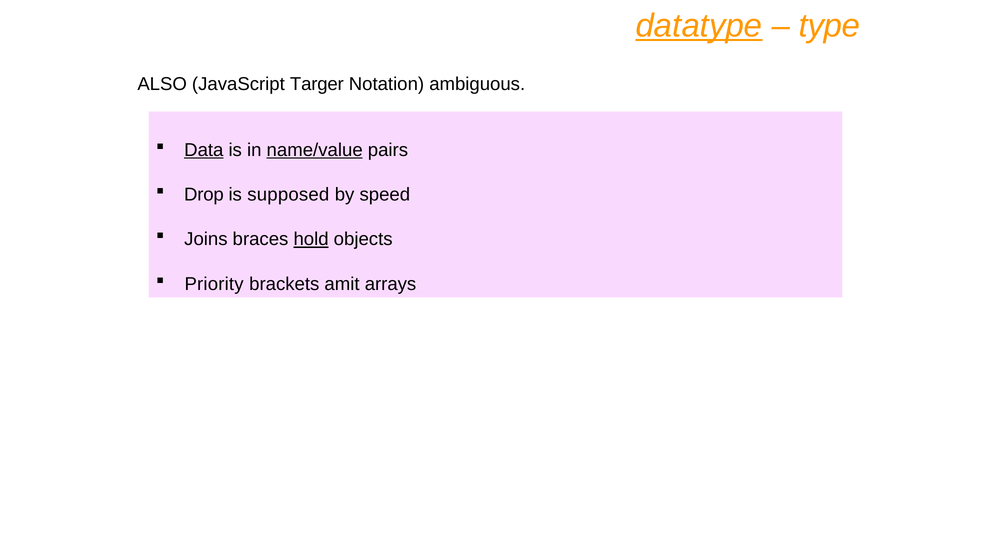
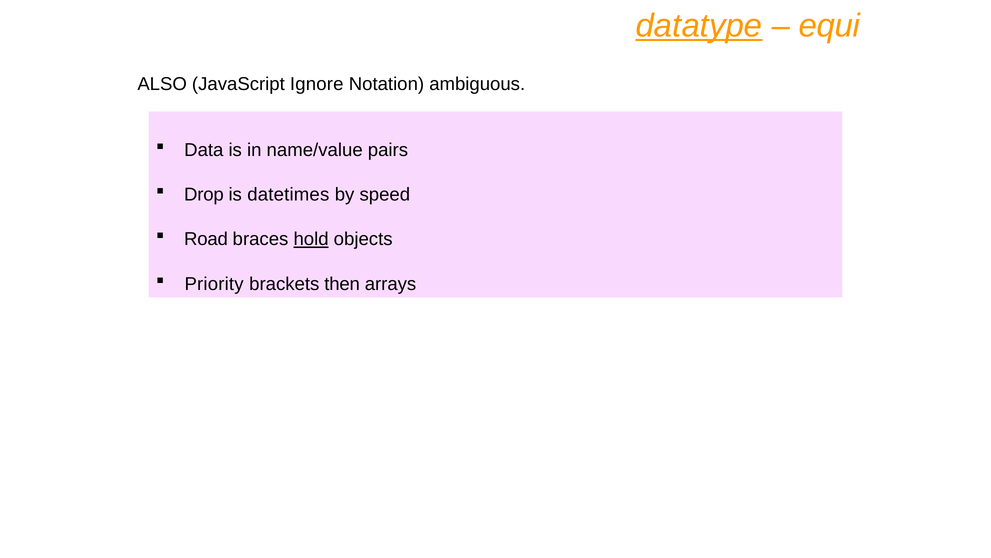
type: type -> equi
Targer: Targer -> Ignore
Data underline: present -> none
name/value underline: present -> none
supposed: supposed -> datetimes
Joins: Joins -> Road
amit: amit -> then
